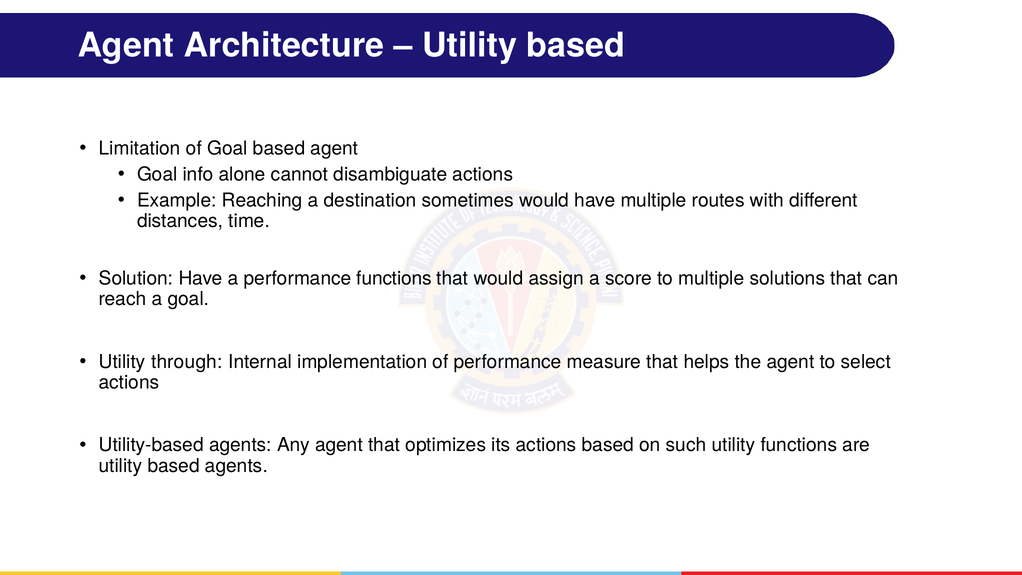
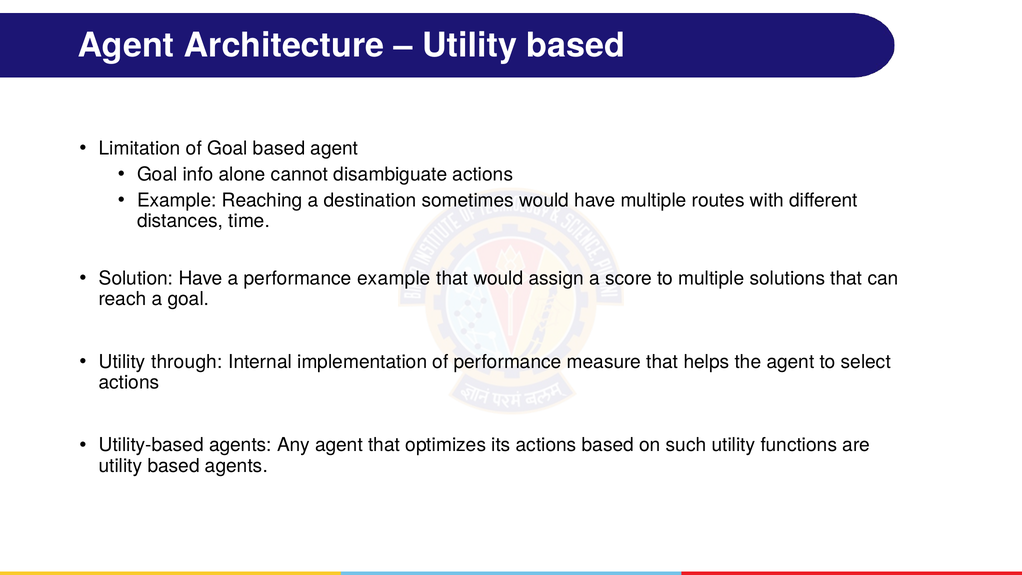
performance functions: functions -> example
